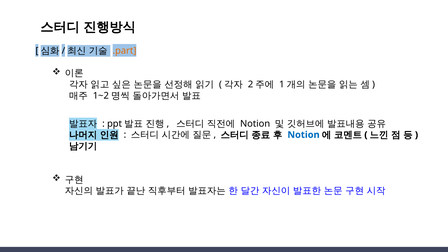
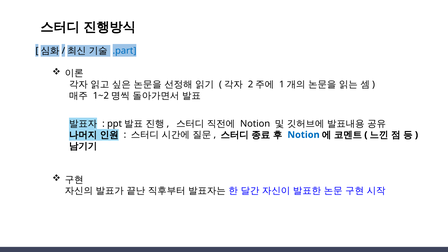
.part colour: orange -> blue
